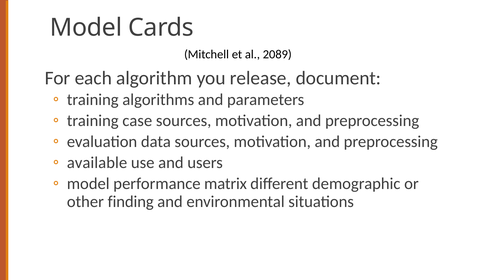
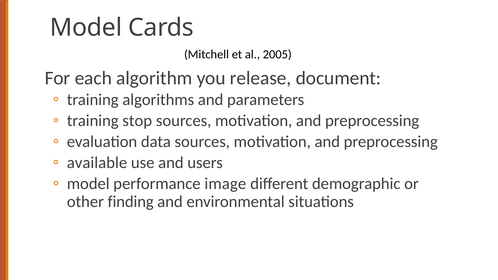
2089: 2089 -> 2005
case: case -> stop
matrix: matrix -> image
